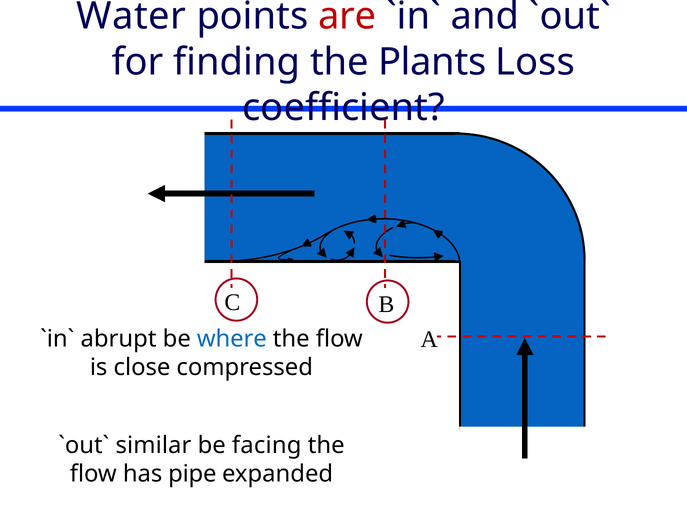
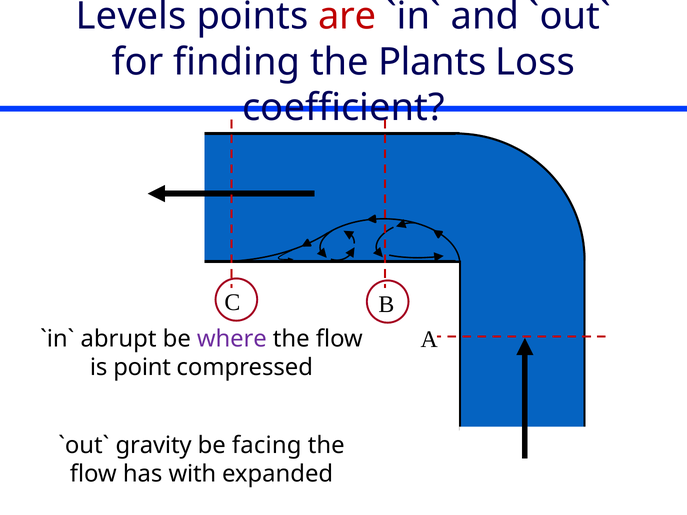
Water: Water -> Levels
where colour: blue -> purple
close: close -> point
similar: similar -> gravity
pipe: pipe -> with
